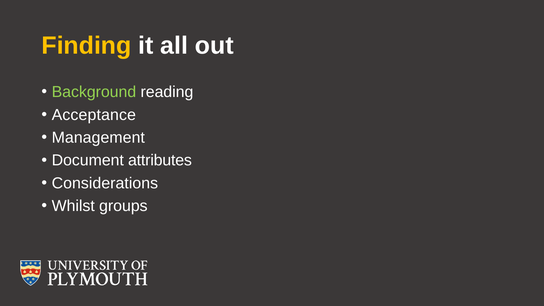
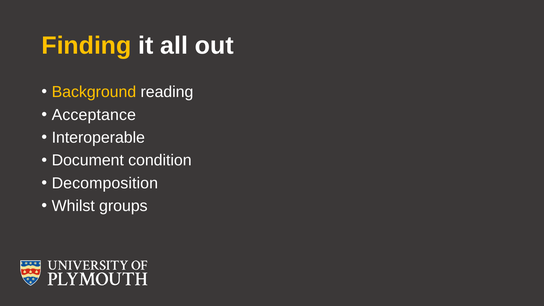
Background colour: light green -> yellow
Management: Management -> Interoperable
attributes: attributes -> condition
Considerations: Considerations -> Decomposition
